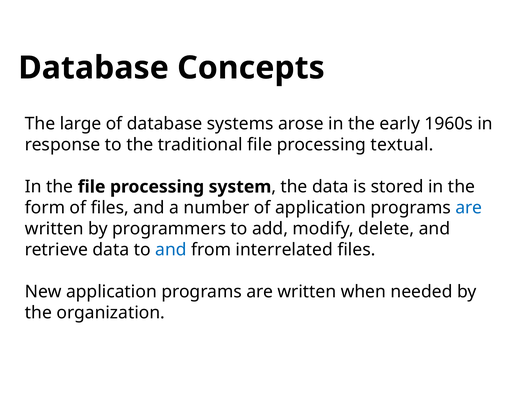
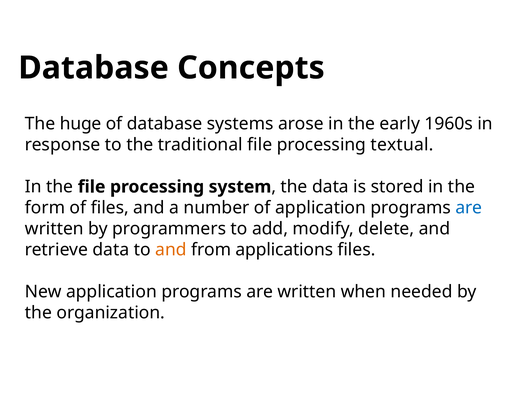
large: large -> huge
and at (171, 250) colour: blue -> orange
interrelated: interrelated -> applications
